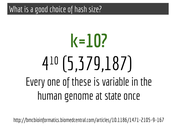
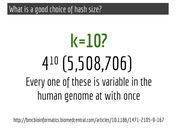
5,379,187: 5,379,187 -> 5,508,706
state: state -> with
